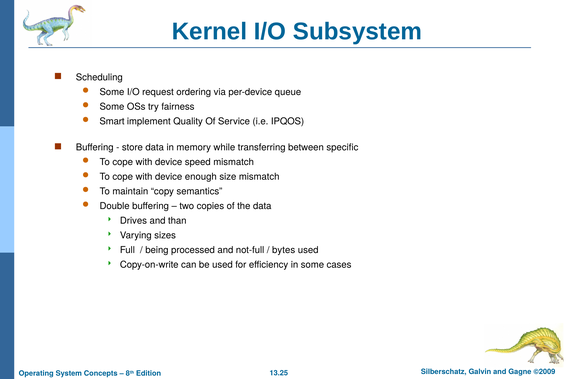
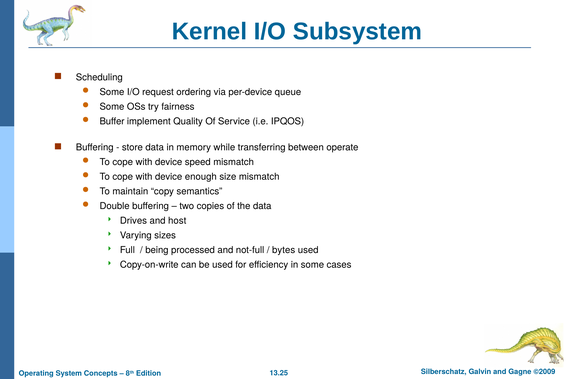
Smart: Smart -> Buffer
specific: specific -> operate
than: than -> host
